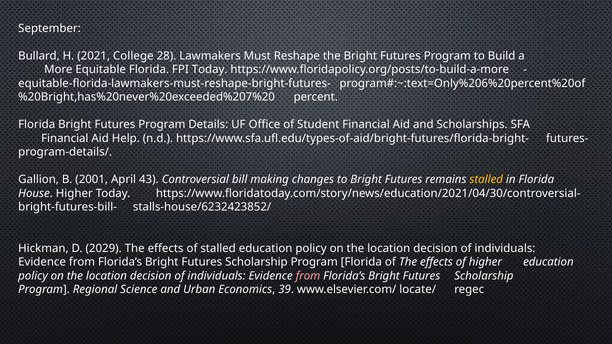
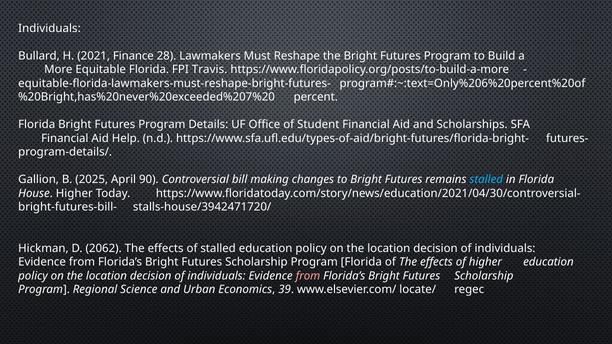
September at (50, 28): September -> Individuals
College: College -> Finance
FPI Today: Today -> Travis
2001: 2001 -> 2025
43: 43 -> 90
stalled at (486, 180) colour: yellow -> light blue
stalls-house/6232423852/: stalls-house/6232423852/ -> stalls-house/3942471720/
2029: 2029 -> 2062
